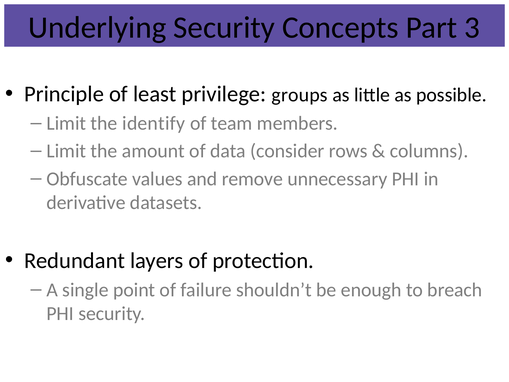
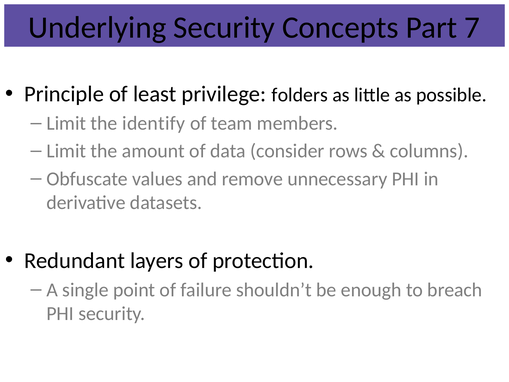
3: 3 -> 7
groups: groups -> folders
